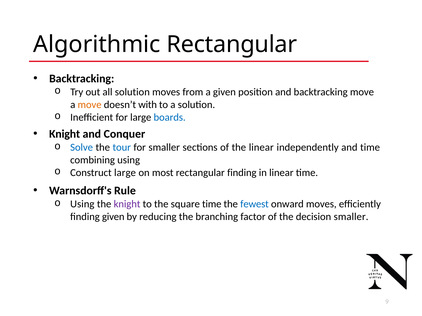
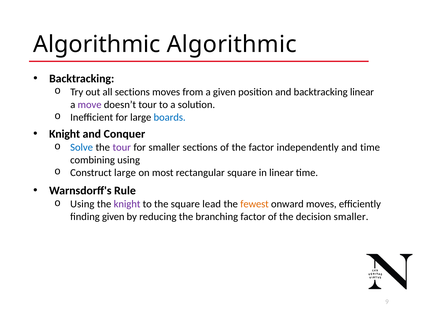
Algorithmic Rectangular: Rectangular -> Algorithmic
all solution: solution -> sections
backtracking move: move -> linear
move at (90, 105) colour: orange -> purple
doesn’t with: with -> tour
tour at (122, 148) colour: blue -> purple
the linear: linear -> factor
rectangular finding: finding -> square
square time: time -> lead
fewest colour: blue -> orange
